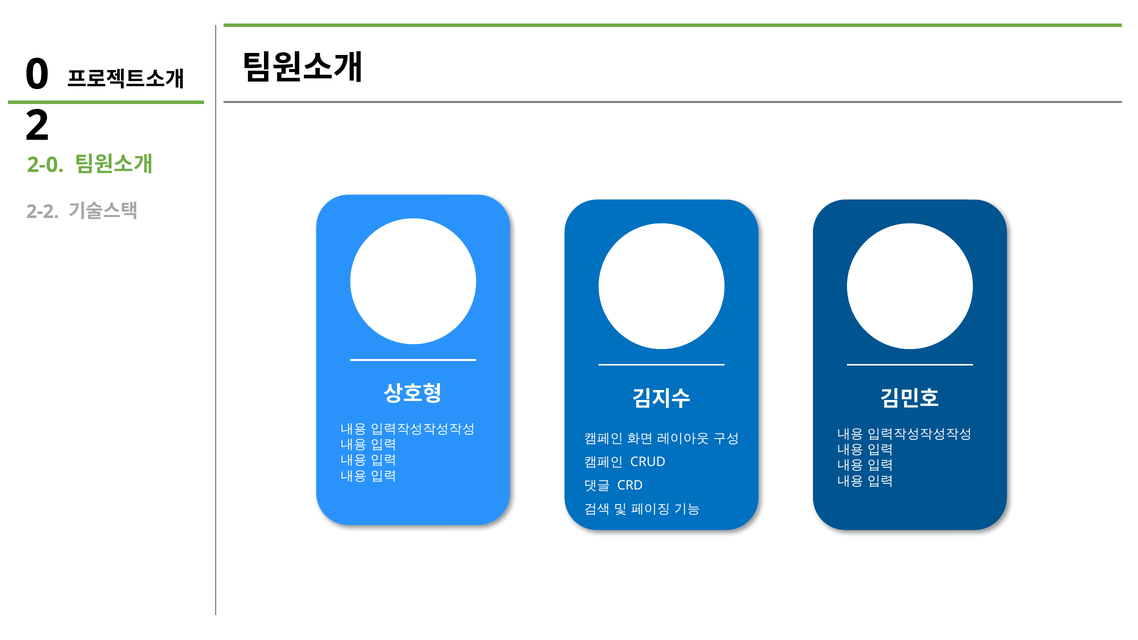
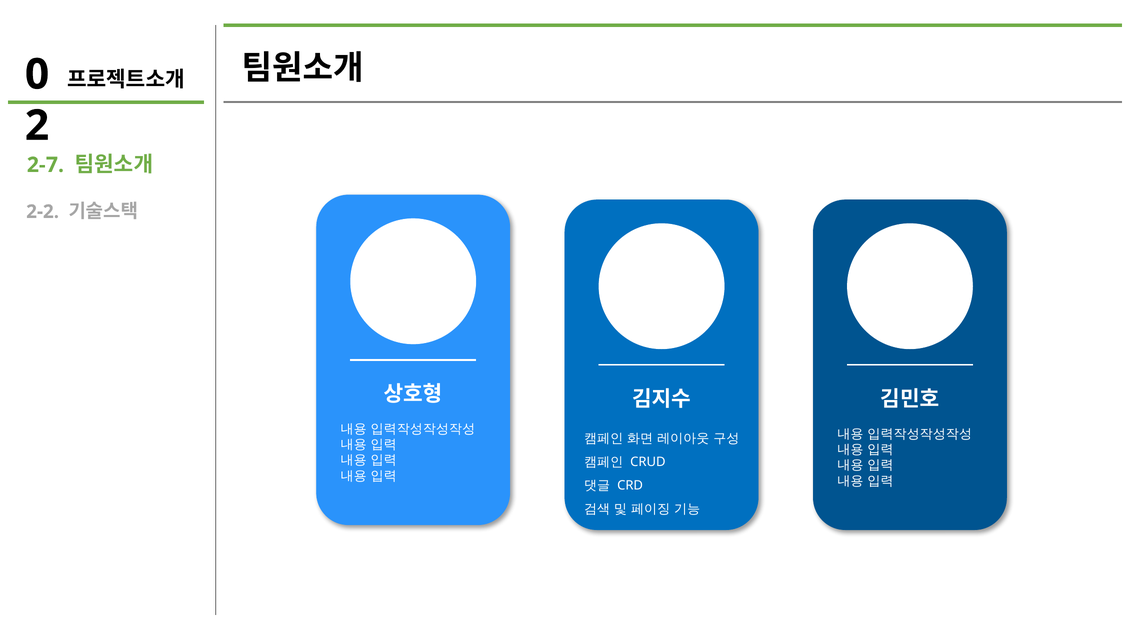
2-0: 2-0 -> 2-7
